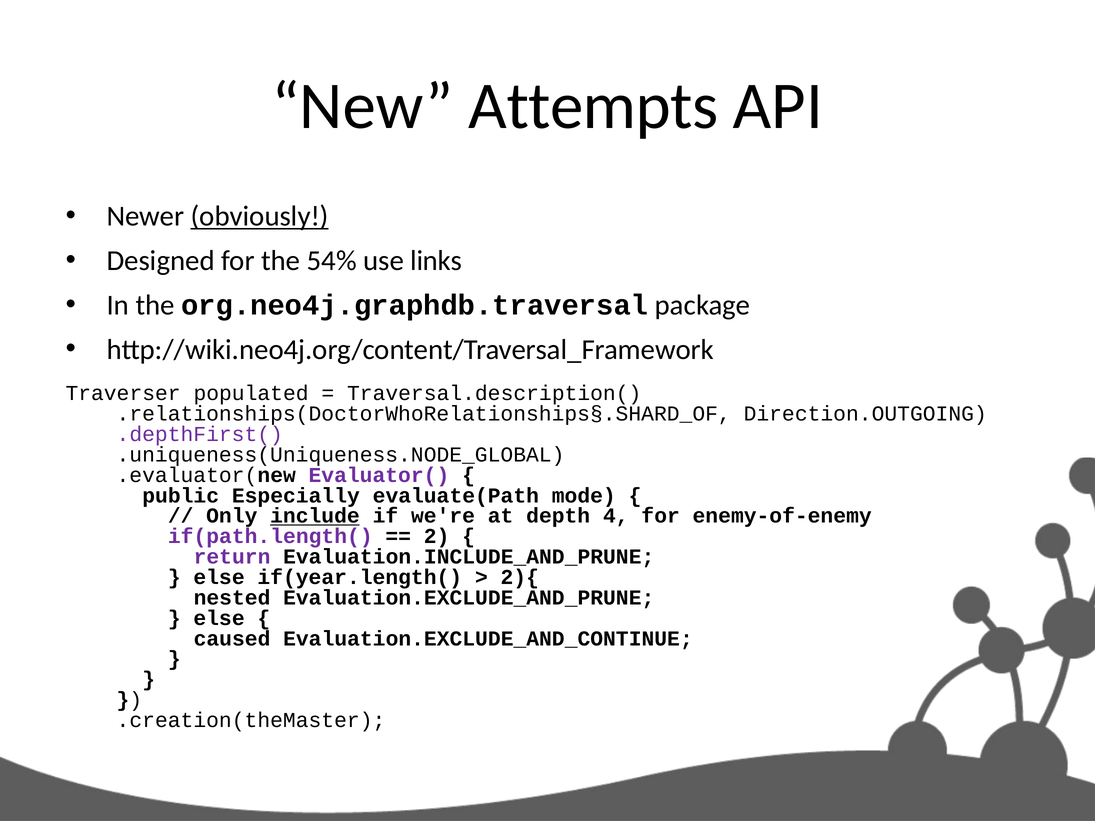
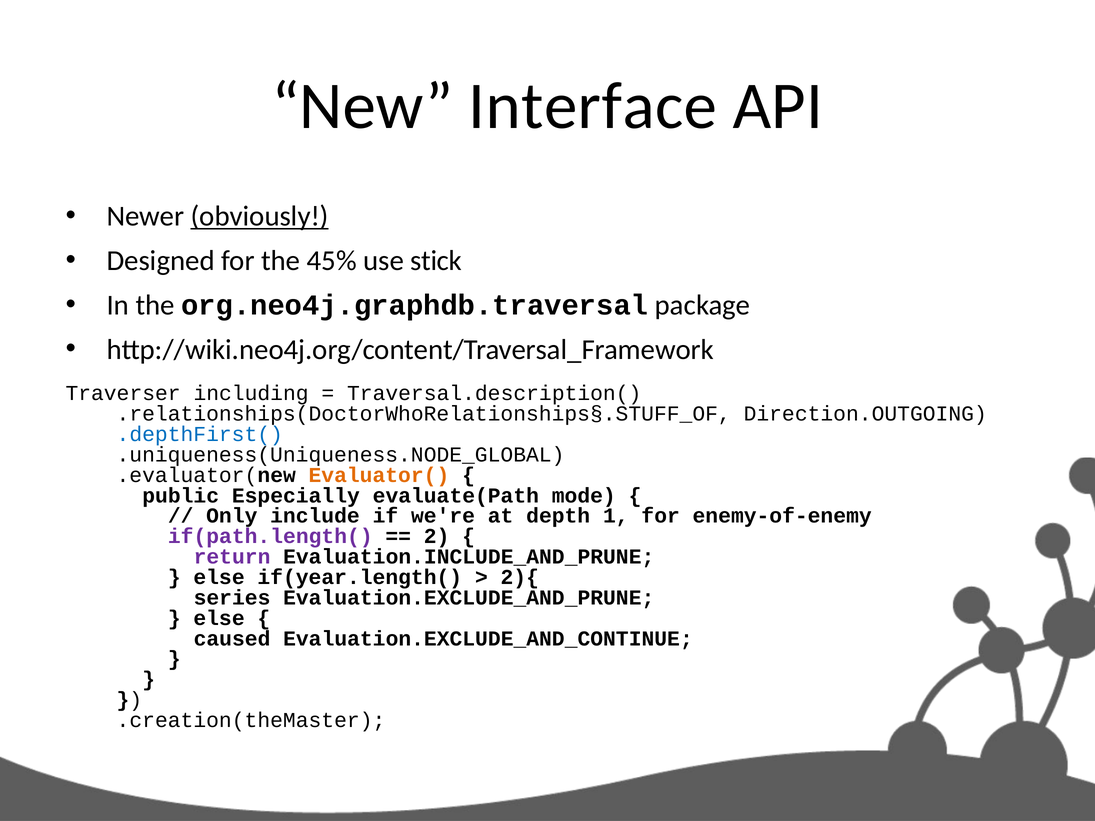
Attempts: Attempts -> Interface
54%: 54% -> 45%
links: links -> stick
populated: populated -> including
.relationships(DoctorWhoRelationships§.SHARD_OF: .relationships(DoctorWhoRelationships§.SHARD_OF -> .relationships(DoctorWhoRelationships§.STUFF_OF
.depthFirst( colour: purple -> blue
Evaluator( colour: purple -> orange
include underline: present -> none
4: 4 -> 1
nested: nested -> series
